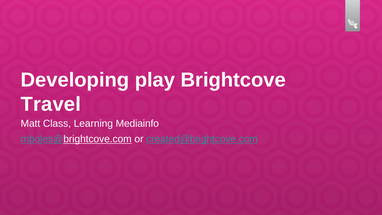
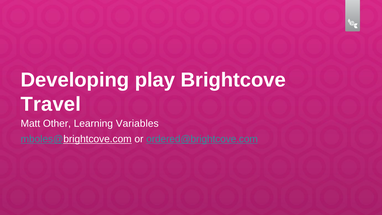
Class: Class -> Other
Mediainfo: Mediainfo -> Variables
created@brightcove.com: created@brightcove.com -> ordered@brightcove.com
